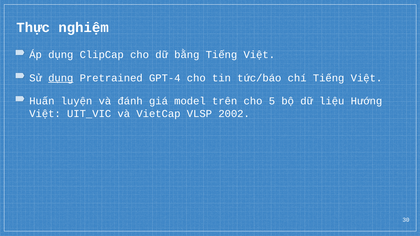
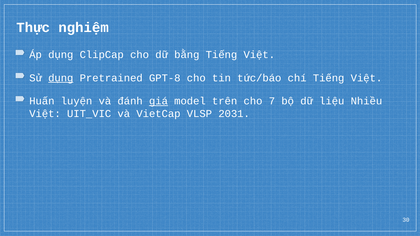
GPT-4: GPT-4 -> GPT-8
giá underline: none -> present
5: 5 -> 7
Hướng: Hướng -> Nhiều
2002: 2002 -> 2031
